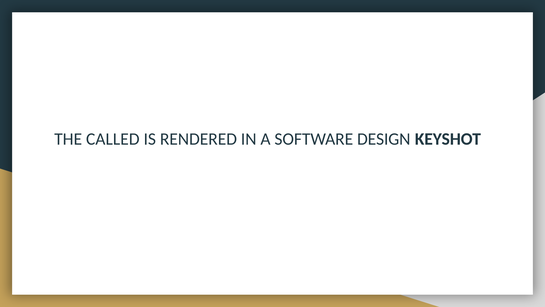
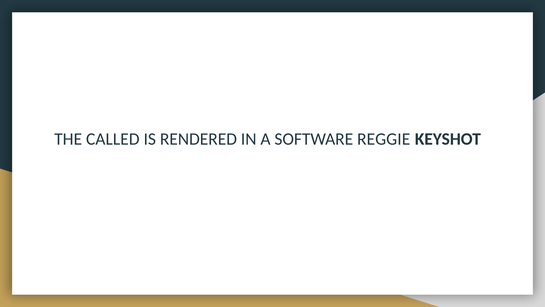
DESIGN: DESIGN -> REGGIE
